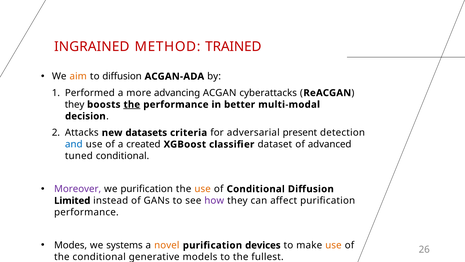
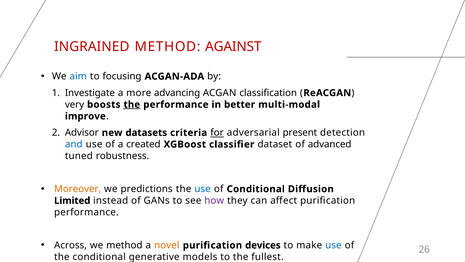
TRAINED: TRAINED -> AGAINST
aim colour: orange -> blue
to diffusion: diffusion -> focusing
Performed: Performed -> Investigate
cyberattacks: cyberattacks -> classification
they at (75, 104): they -> very
decision: decision -> improve
Attacks: Attacks -> Advisor
for underline: none -> present
tuned conditional: conditional -> robustness
Moreover colour: purple -> orange
we purification: purification -> predictions
use at (203, 189) colour: orange -> blue
Modes: Modes -> Across
we systems: systems -> method
use at (333, 245) colour: orange -> blue
